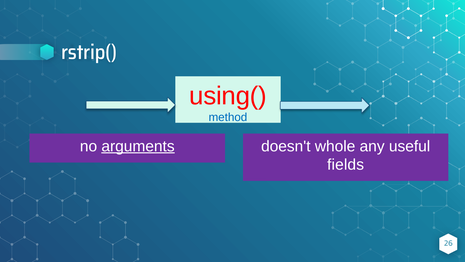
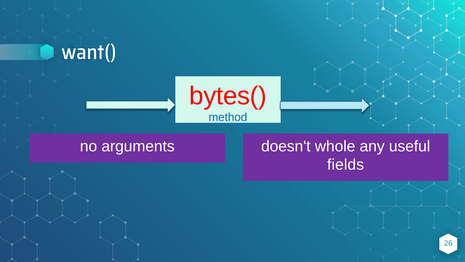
rstrip(: rstrip( -> want(
using(: using( -> bytes(
arguments underline: present -> none
